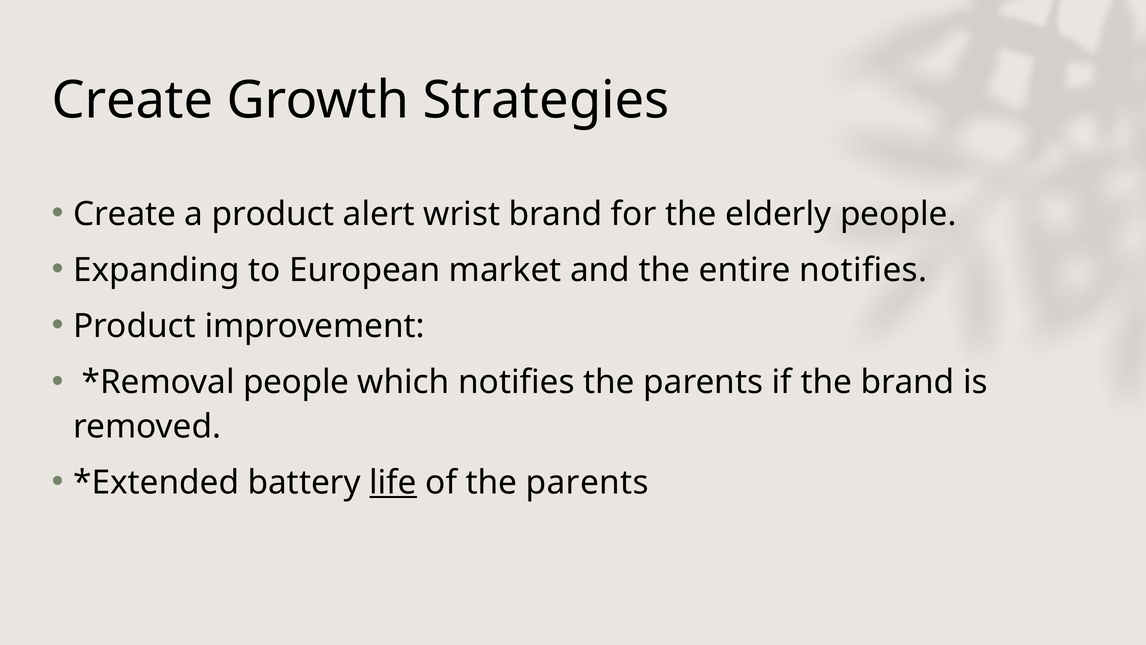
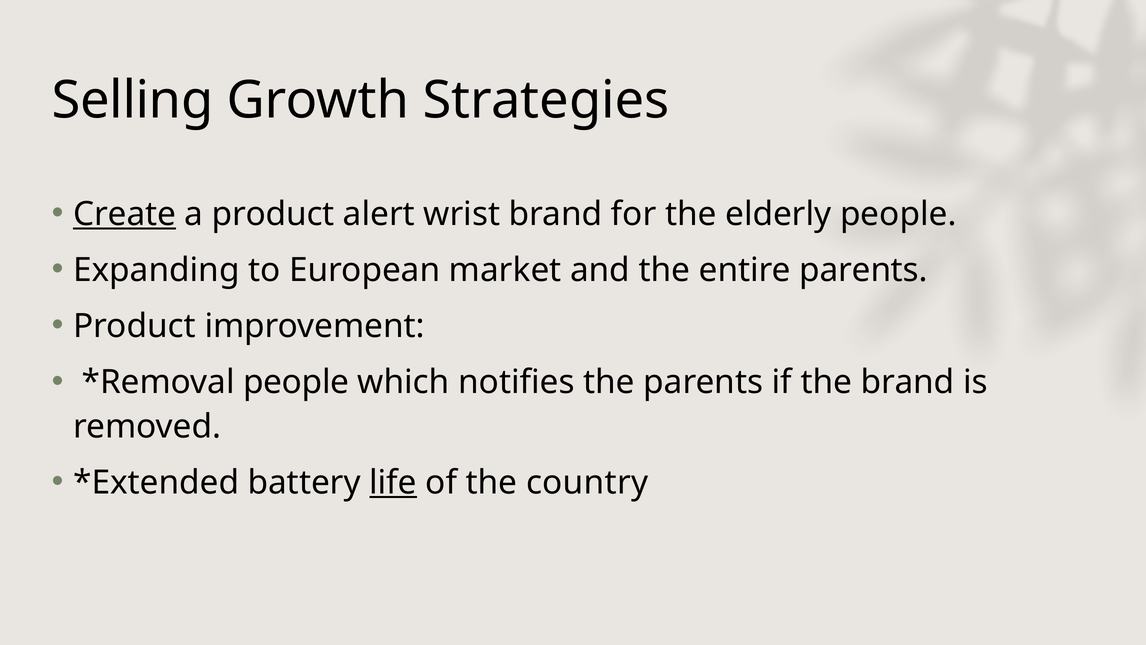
Create at (132, 100): Create -> Selling
Create at (125, 214) underline: none -> present
entire notifies: notifies -> parents
of the parents: parents -> country
